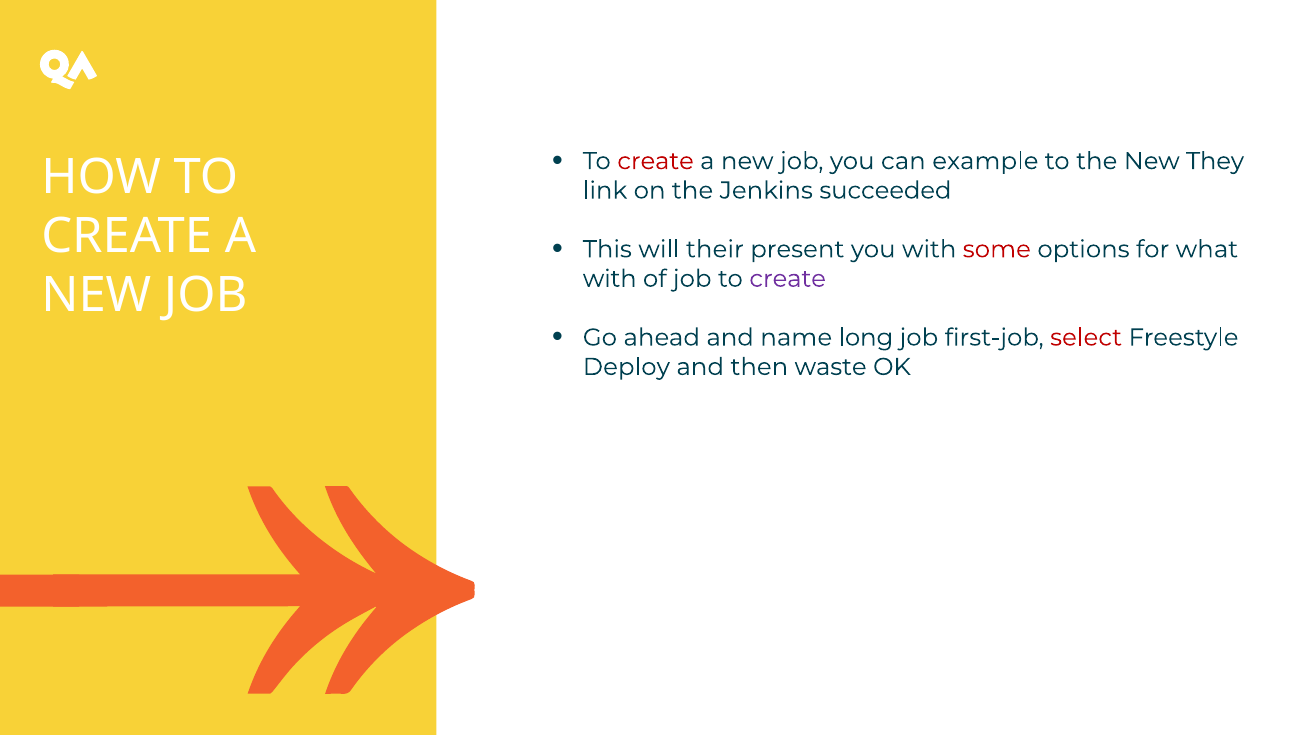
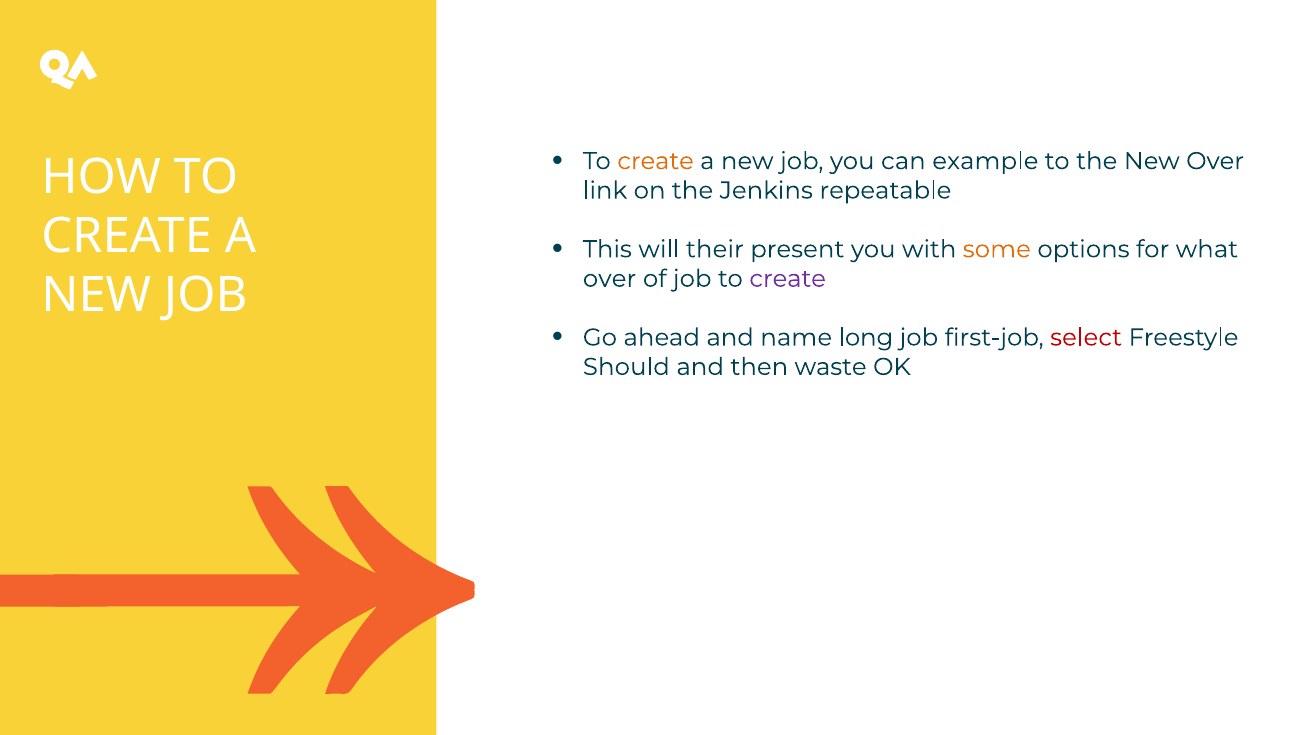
create at (656, 161) colour: red -> orange
New They: They -> Over
succeeded: succeeded -> repeatable
some colour: red -> orange
with at (610, 279): with -> over
Deploy: Deploy -> Should
